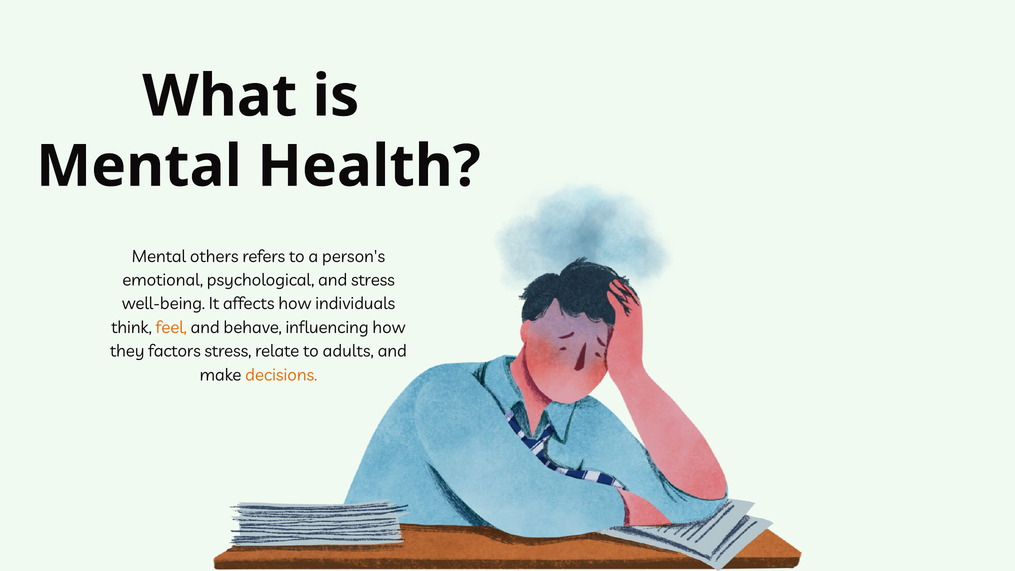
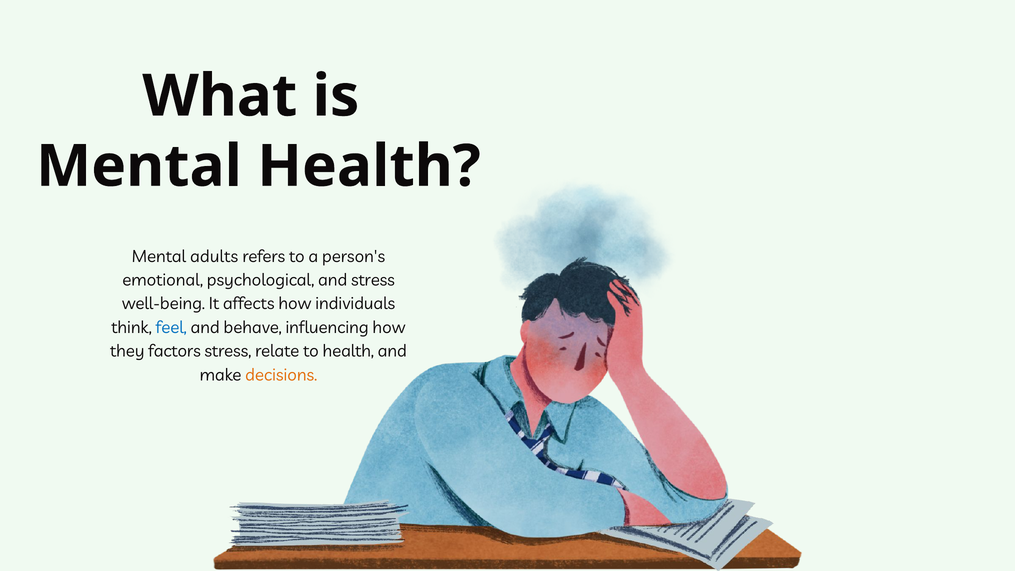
others: others -> adults
feel colour: orange -> blue
to adults: adults -> health
